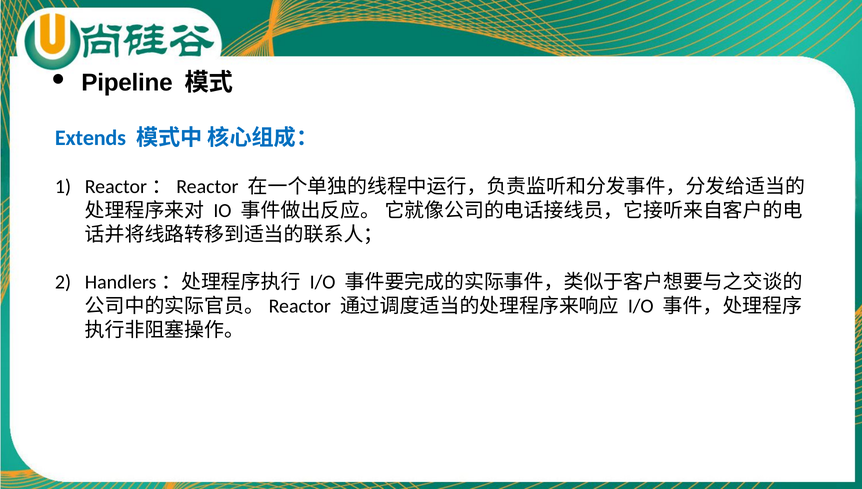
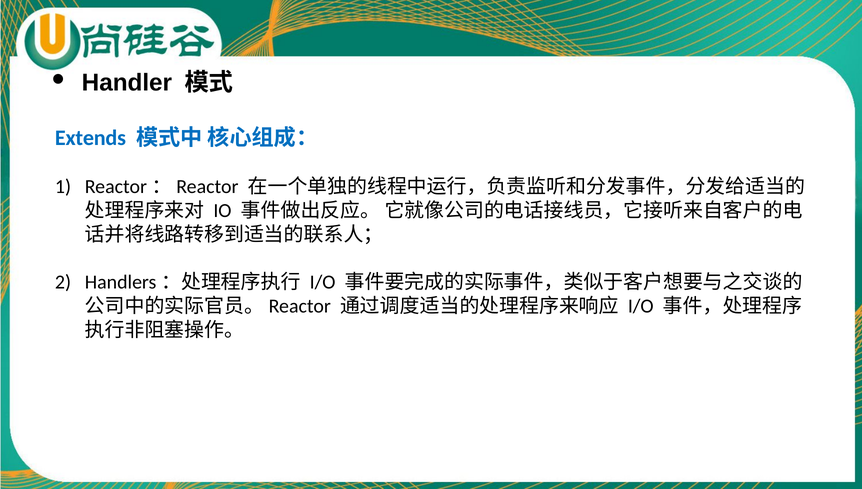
Pipeline: Pipeline -> Handler
